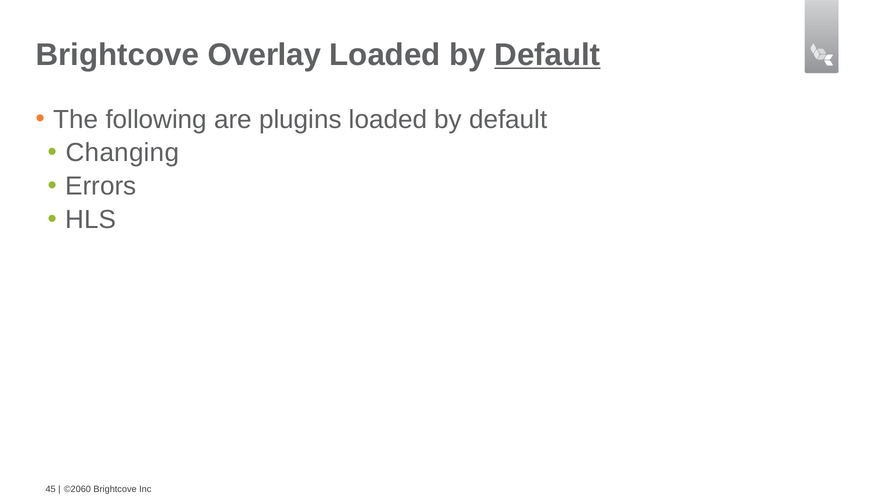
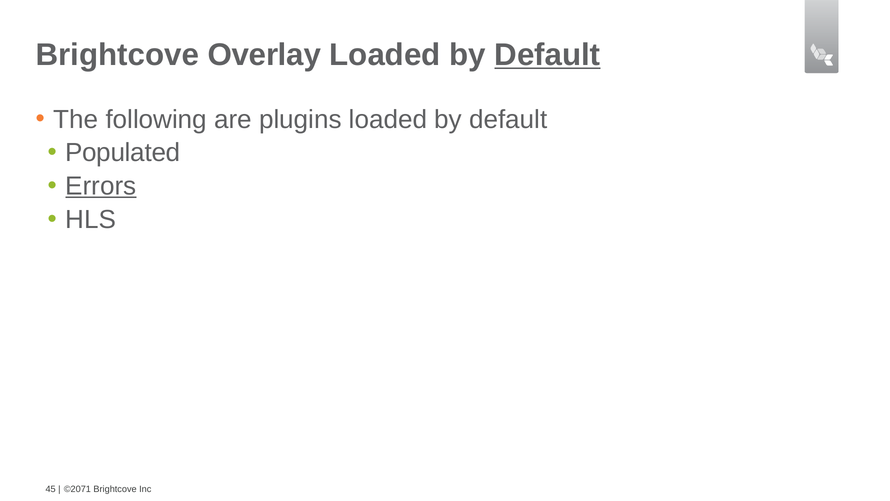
Changing: Changing -> Populated
Errors underline: none -> present
©2060: ©2060 -> ©2071
